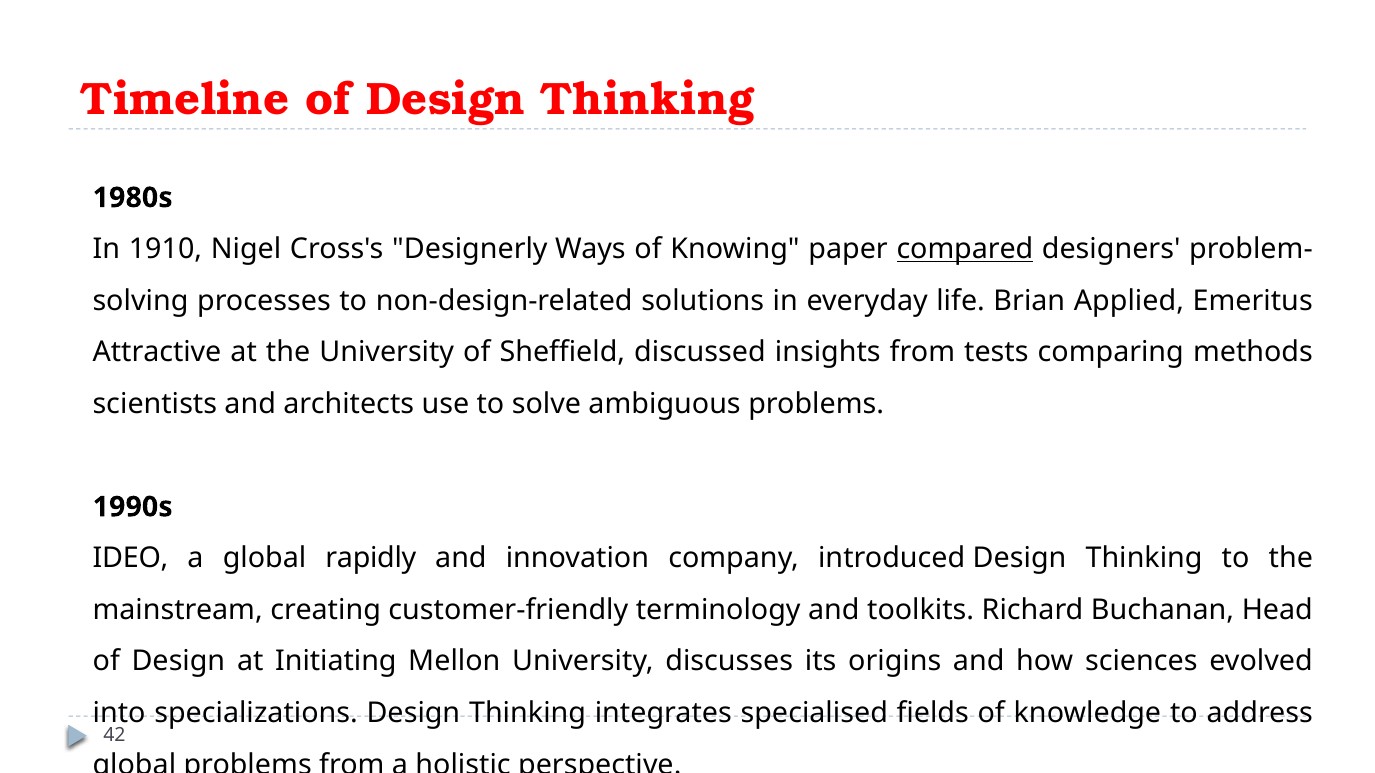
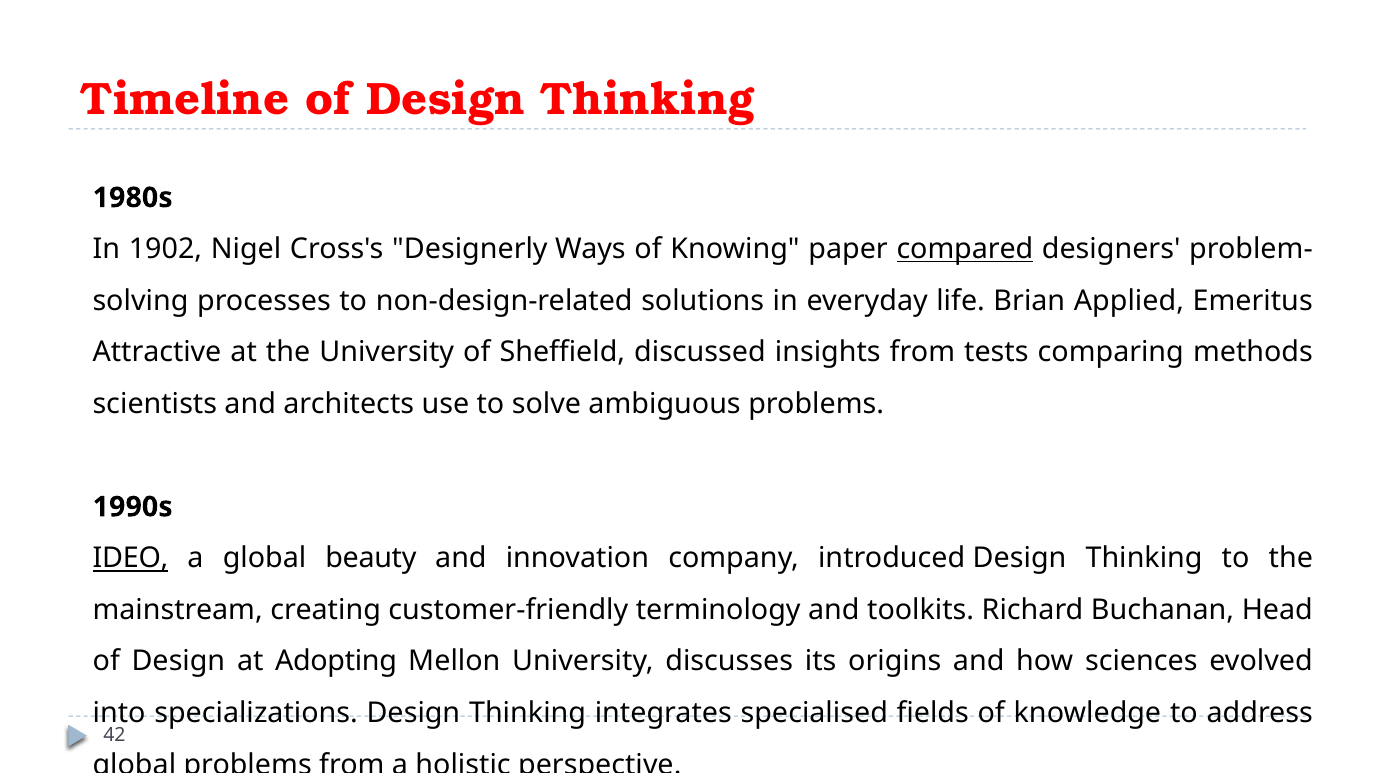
1910: 1910 -> 1902
IDEO underline: none -> present
rapidly: rapidly -> beauty
Initiating: Initiating -> Adopting
